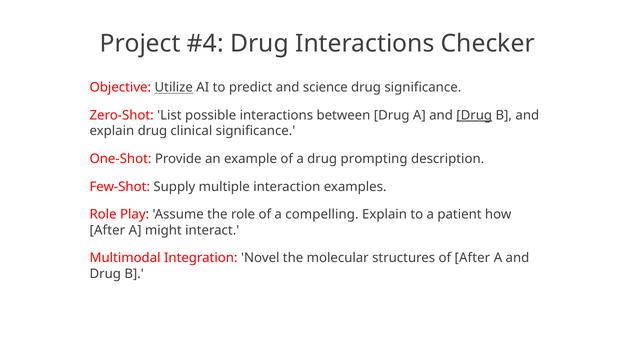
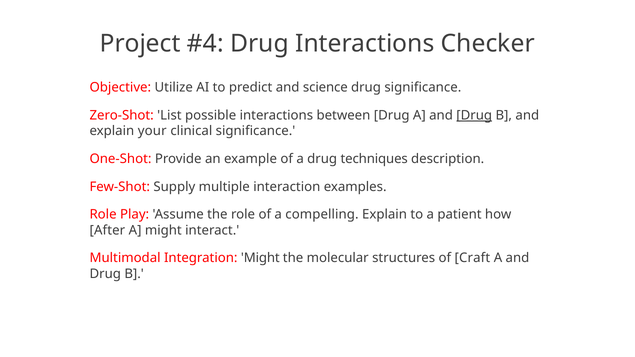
Utilize underline: present -> none
explain drug: drug -> your
prompting: prompting -> techniques
Integration Novel: Novel -> Might
of After: After -> Craft
